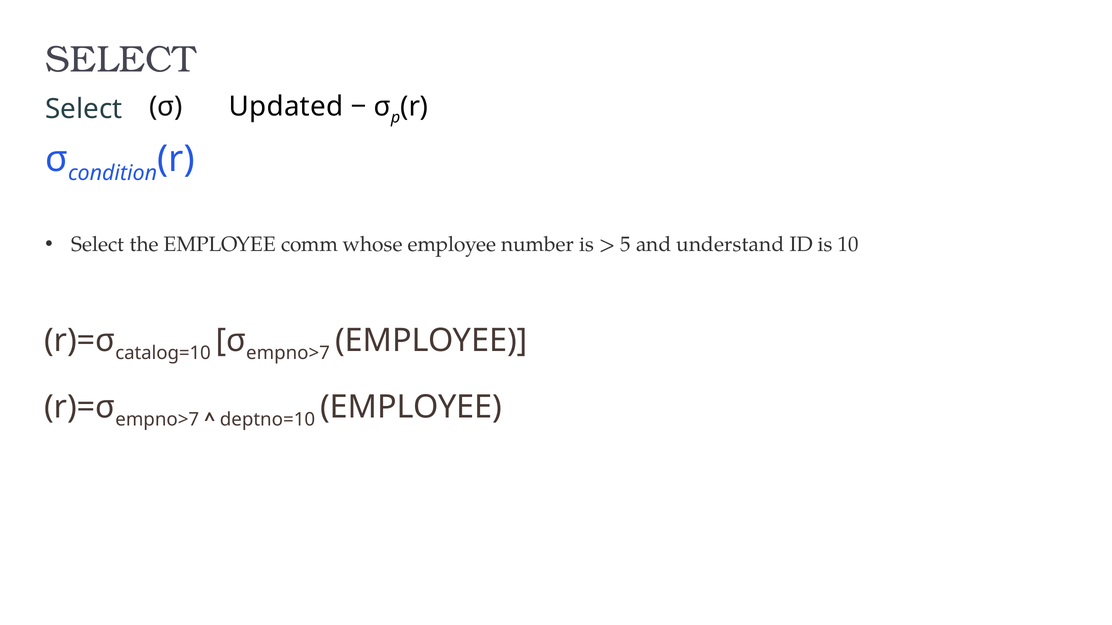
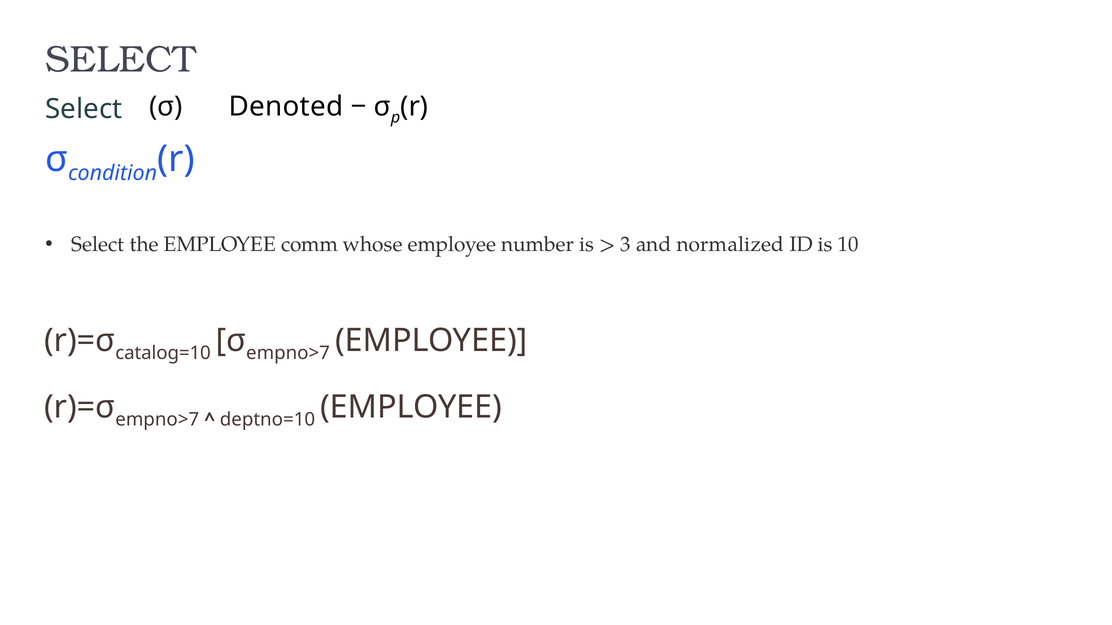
Updated: Updated -> Denoted
5: 5 -> 3
understand: understand -> normalized
